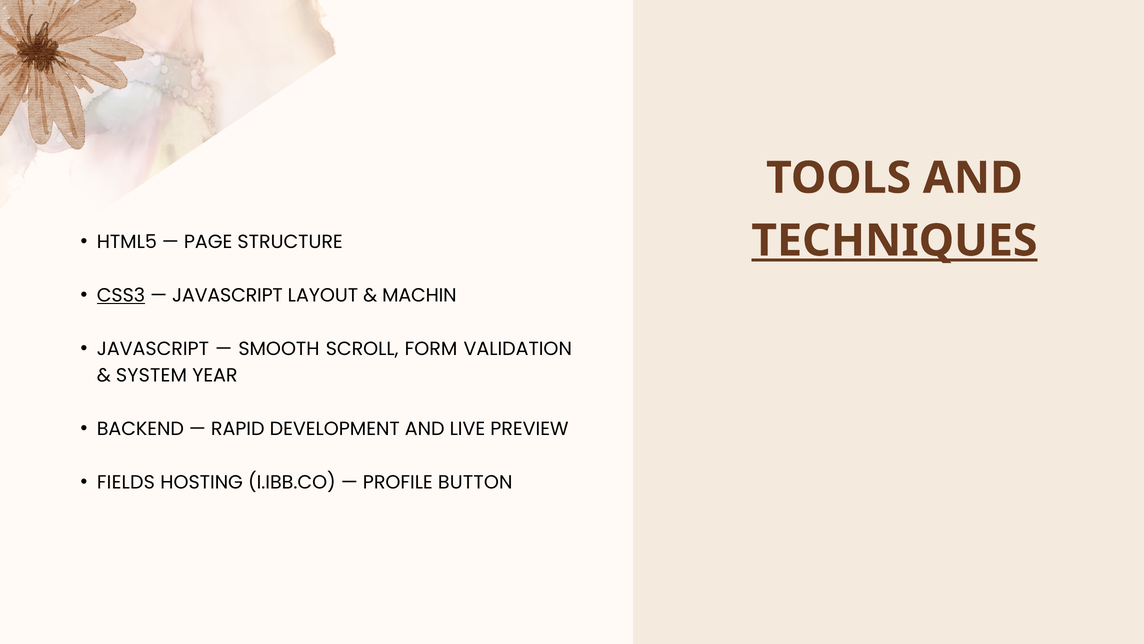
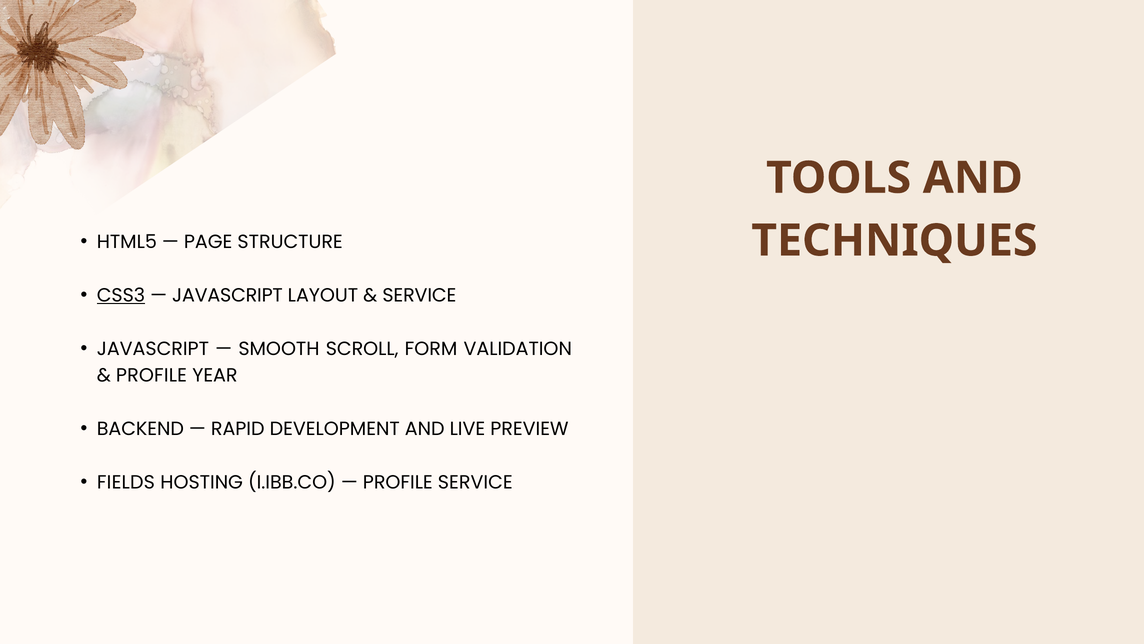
TECHNIQUES underline: present -> none
MACHIN at (419, 295): MACHIN -> SERVICE
SYSTEM at (151, 375): SYSTEM -> PROFILE
PROFILE BUTTON: BUTTON -> SERVICE
